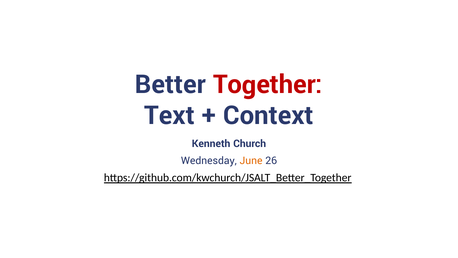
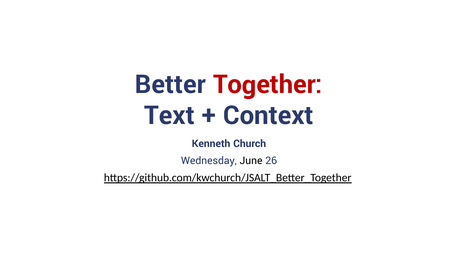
June colour: orange -> black
